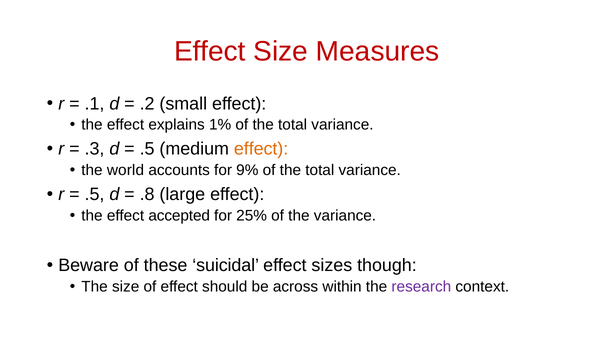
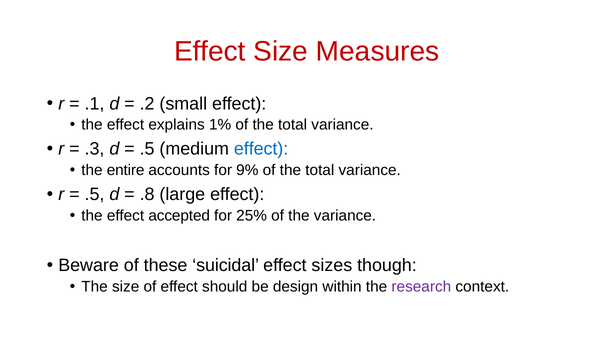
effect at (261, 149) colour: orange -> blue
world: world -> entire
across: across -> design
